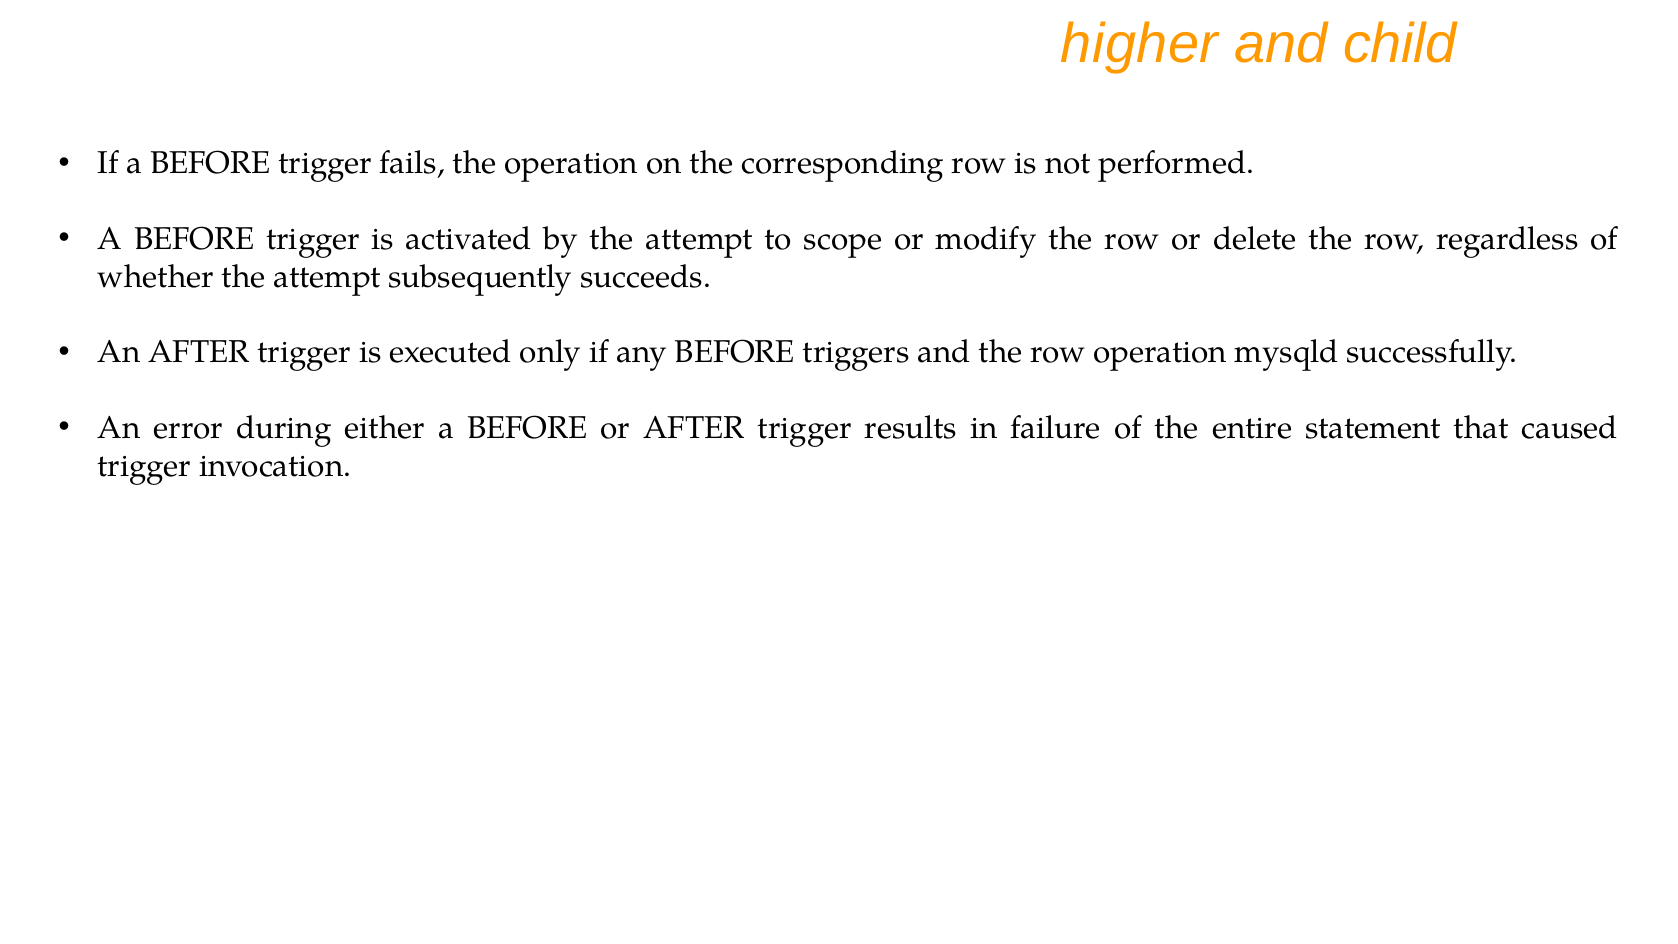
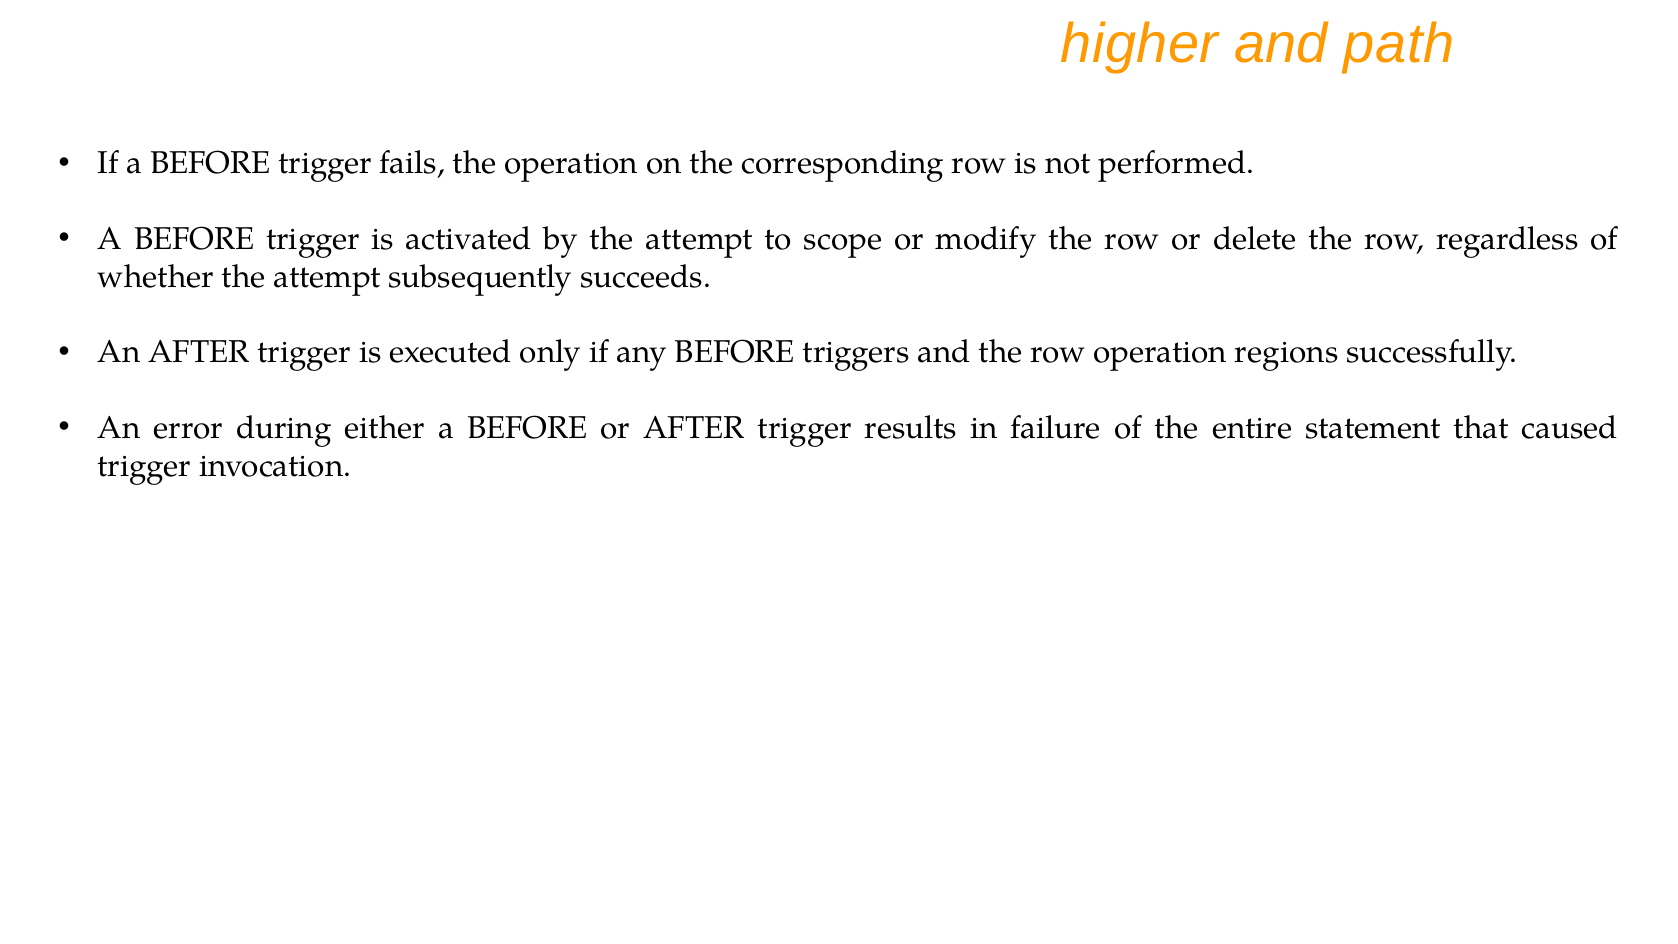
child: child -> path
mysqld: mysqld -> regions
